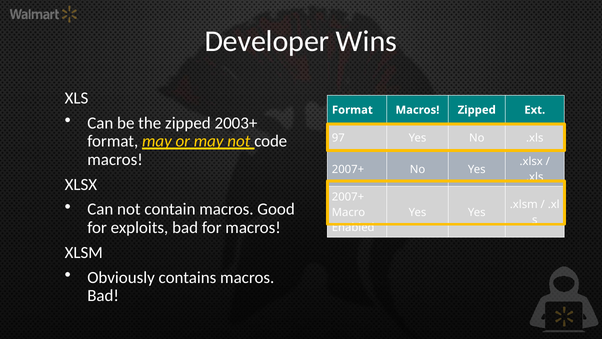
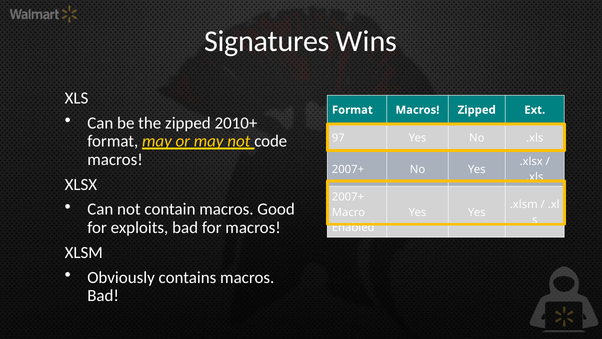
Developer: Developer -> Signatures
2003+: 2003+ -> 2010+
